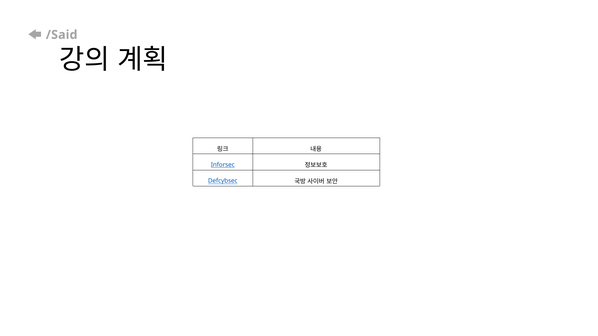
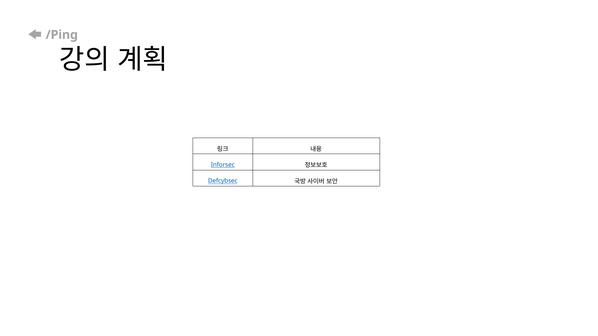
/Said: /Said -> /Ping
